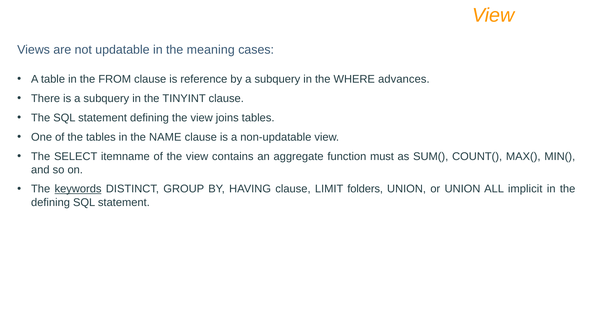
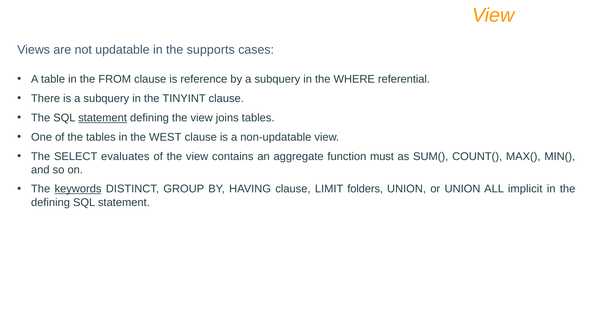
meaning: meaning -> supports
advances: advances -> referential
statement at (103, 118) underline: none -> present
NAME: NAME -> WEST
itemname: itemname -> evaluates
